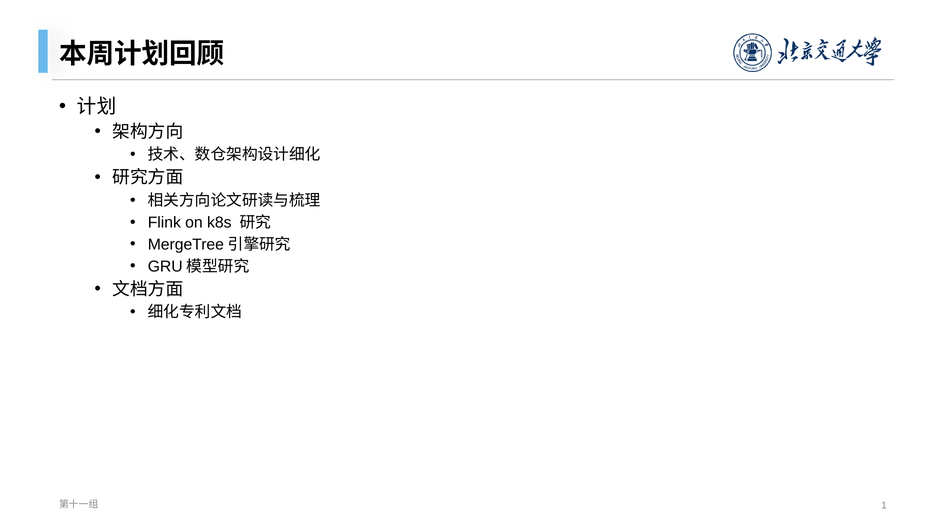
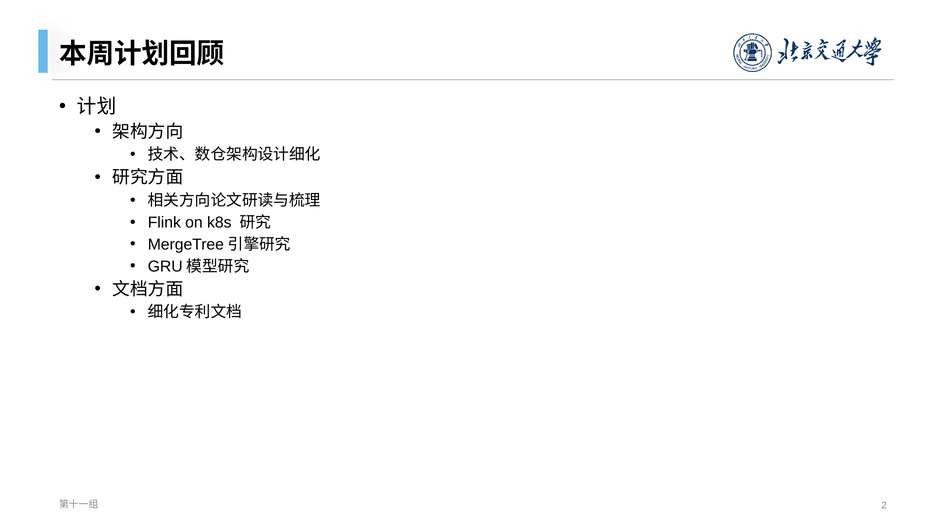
1: 1 -> 2
